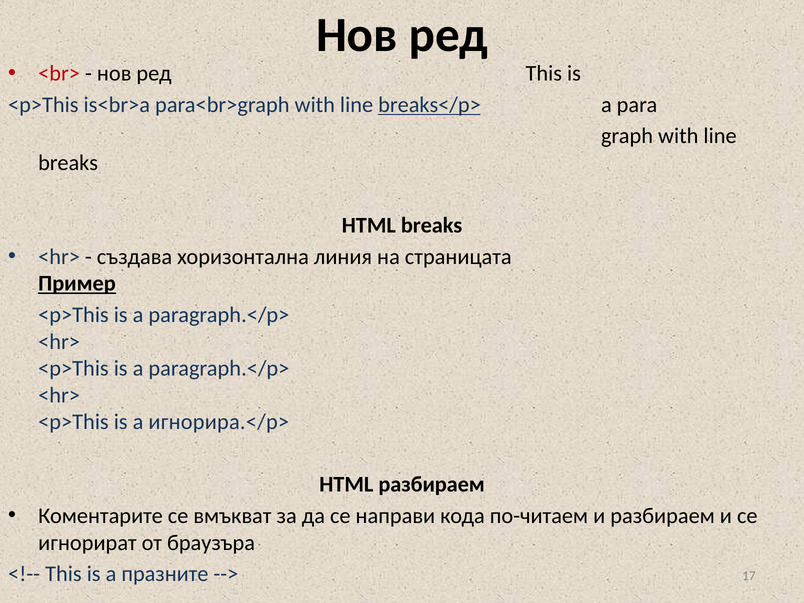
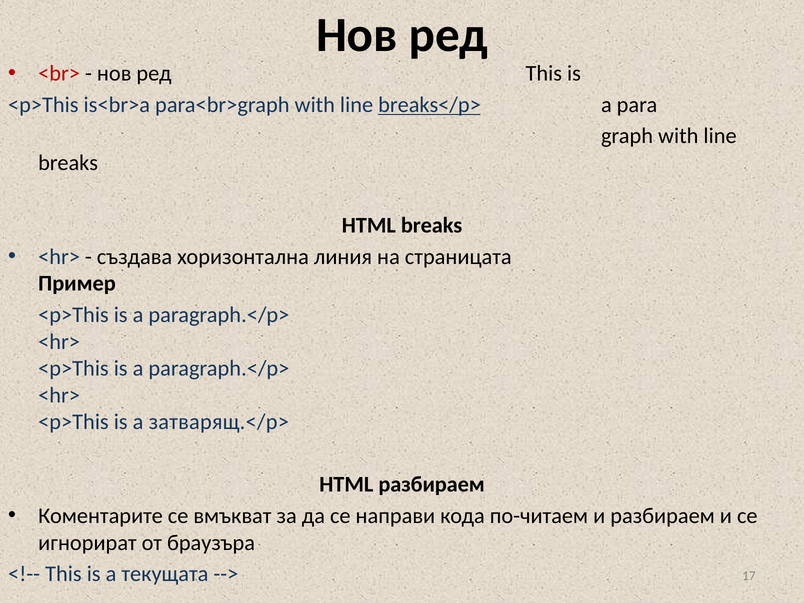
Пример underline: present -> none
игнорира.</p>: игнорира.</p> -> затварящ.</p>
празните: празните -> текущата
